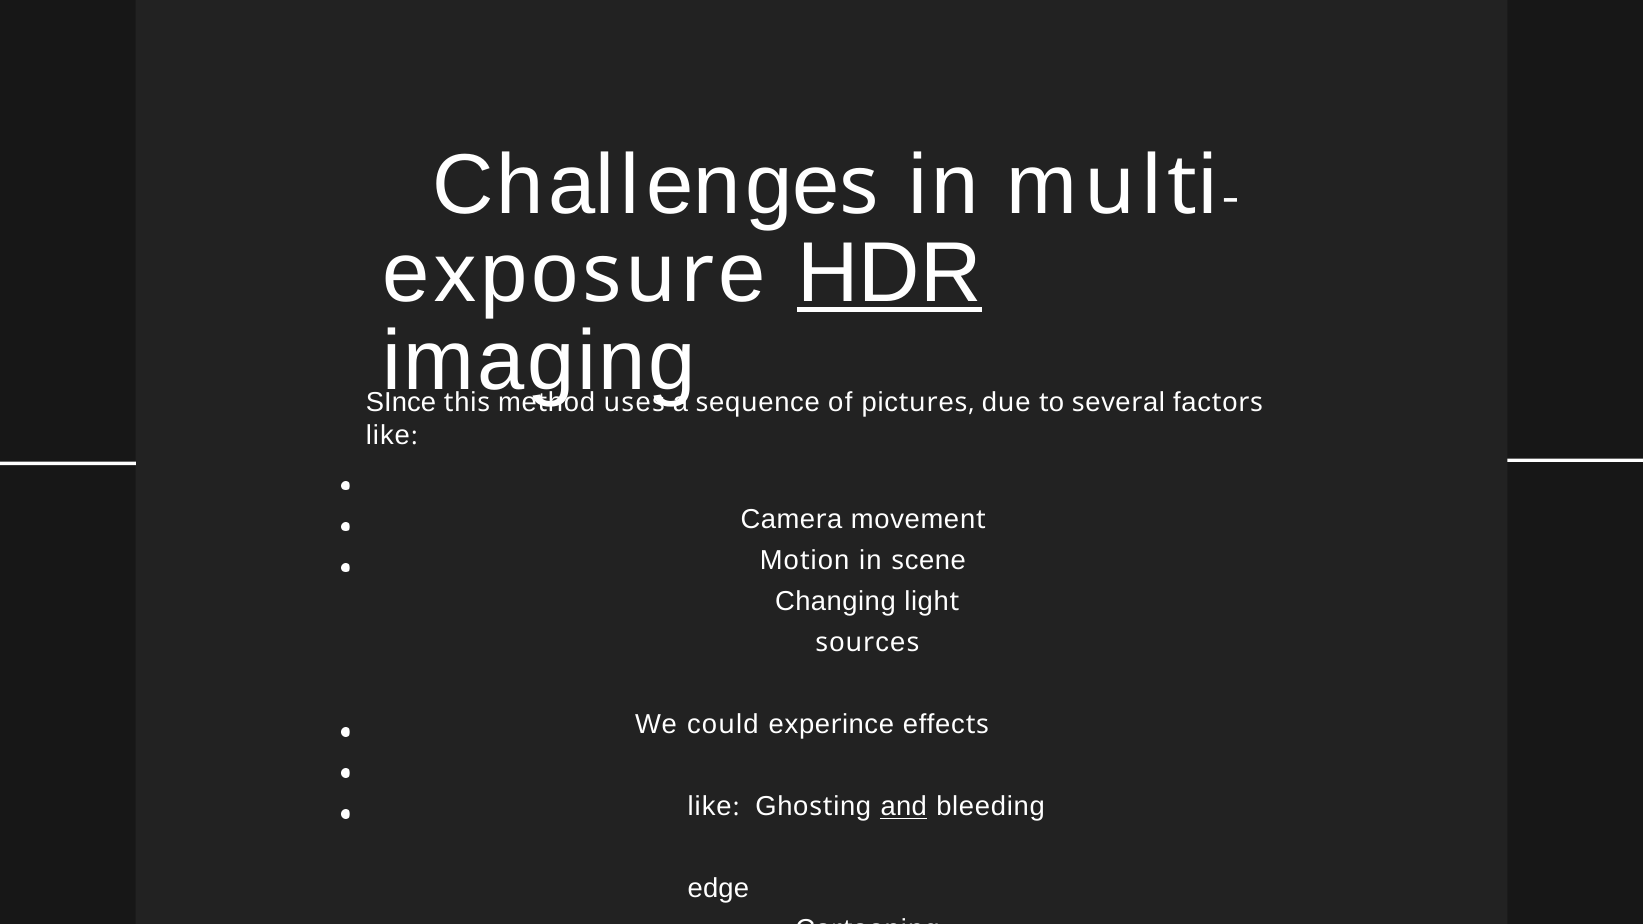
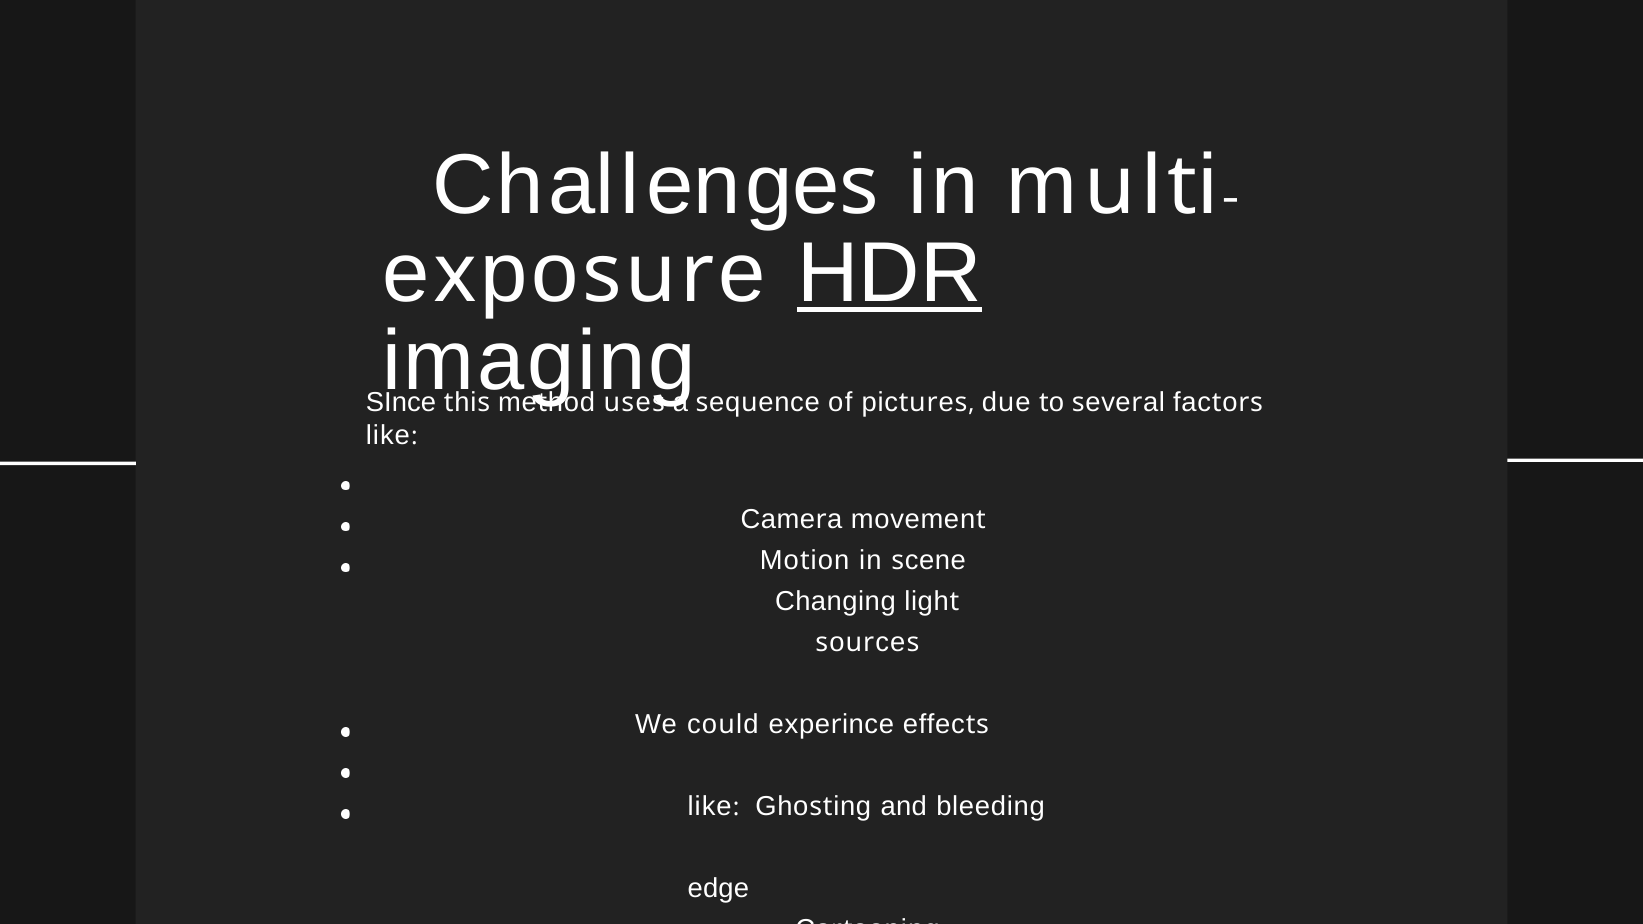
and underline: present -> none
